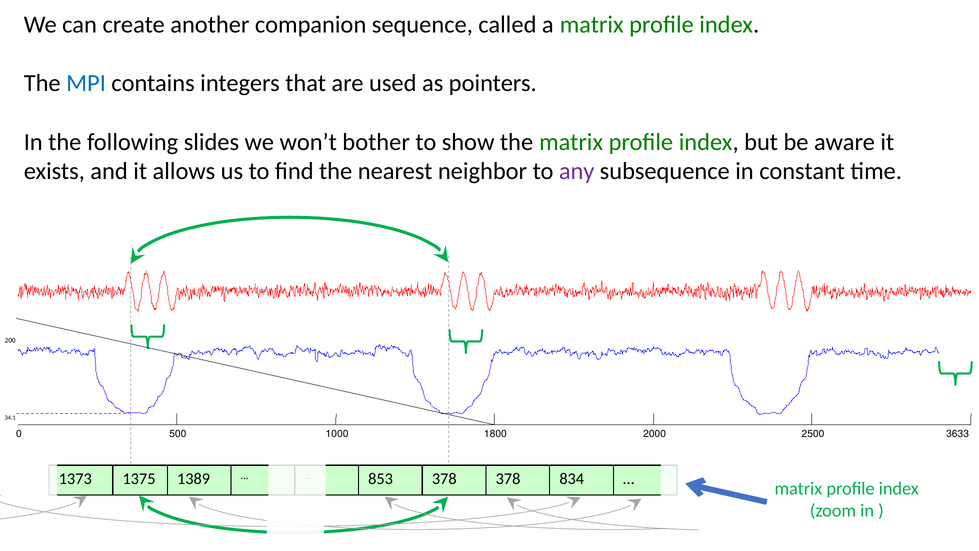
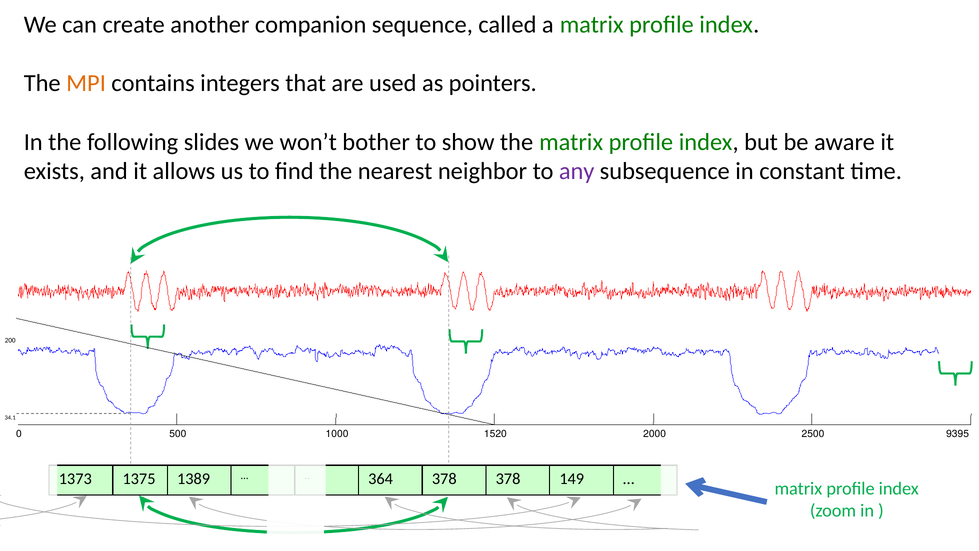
MPI colour: blue -> orange
1800: 1800 -> 1520
3633: 3633 -> 9395
853: 853 -> 364
834: 834 -> 149
